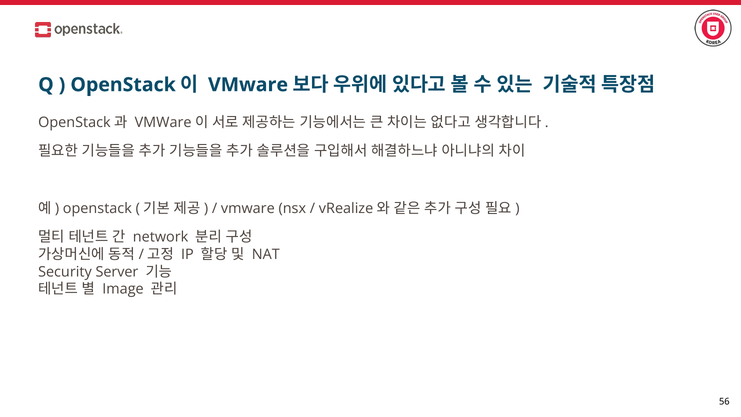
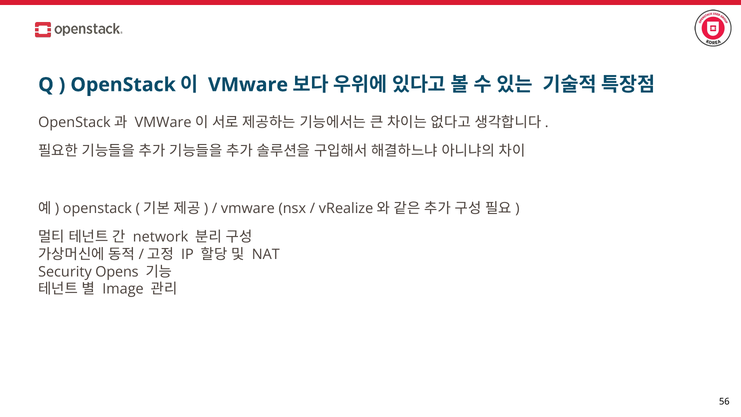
Server: Server -> Opens
